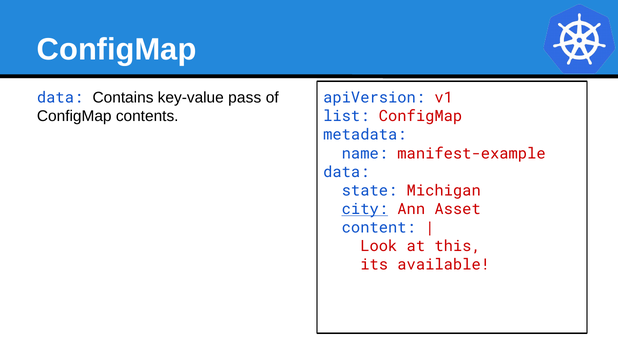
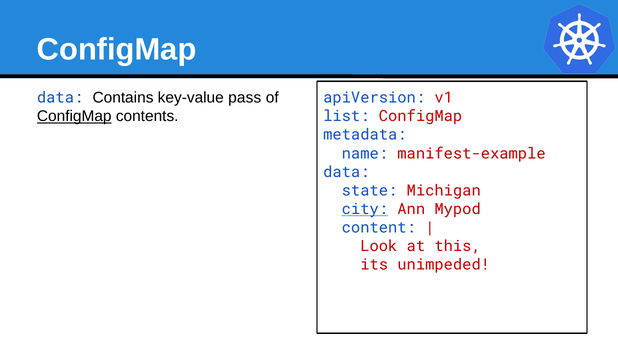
ConfigMap at (74, 116) underline: none -> present
Asset: Asset -> Mypod
available: available -> unimpeded
